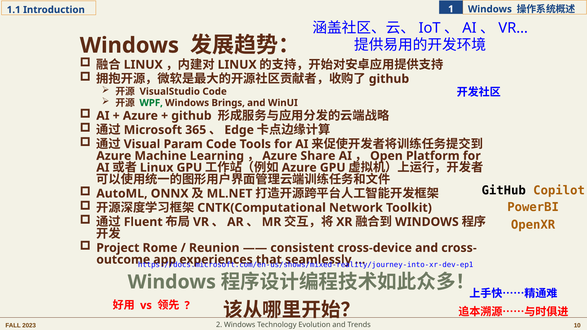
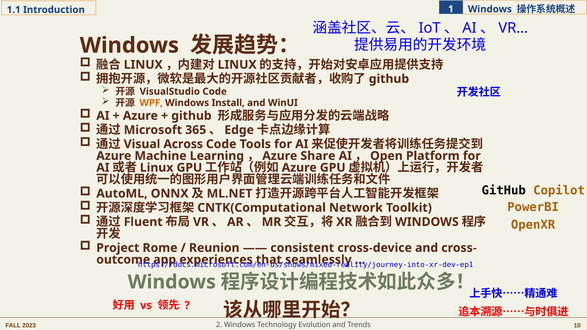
WPF colour: green -> orange
Brings: Brings -> Install
Param: Param -> Across
